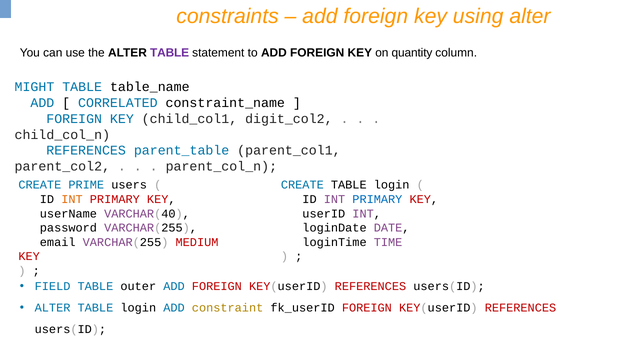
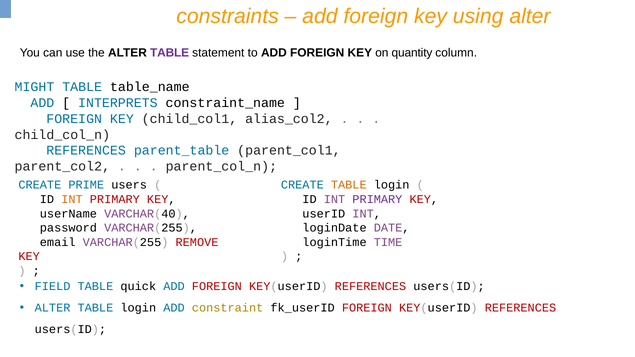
CORRELATED: CORRELATED -> INTERPRETS
digit_col2: digit_col2 -> alias_col2
TABLE at (349, 185) colour: black -> orange
PRIMARY at (377, 199) colour: blue -> purple
MEDIUM: MEDIUM -> REMOVE
outer: outer -> quick
